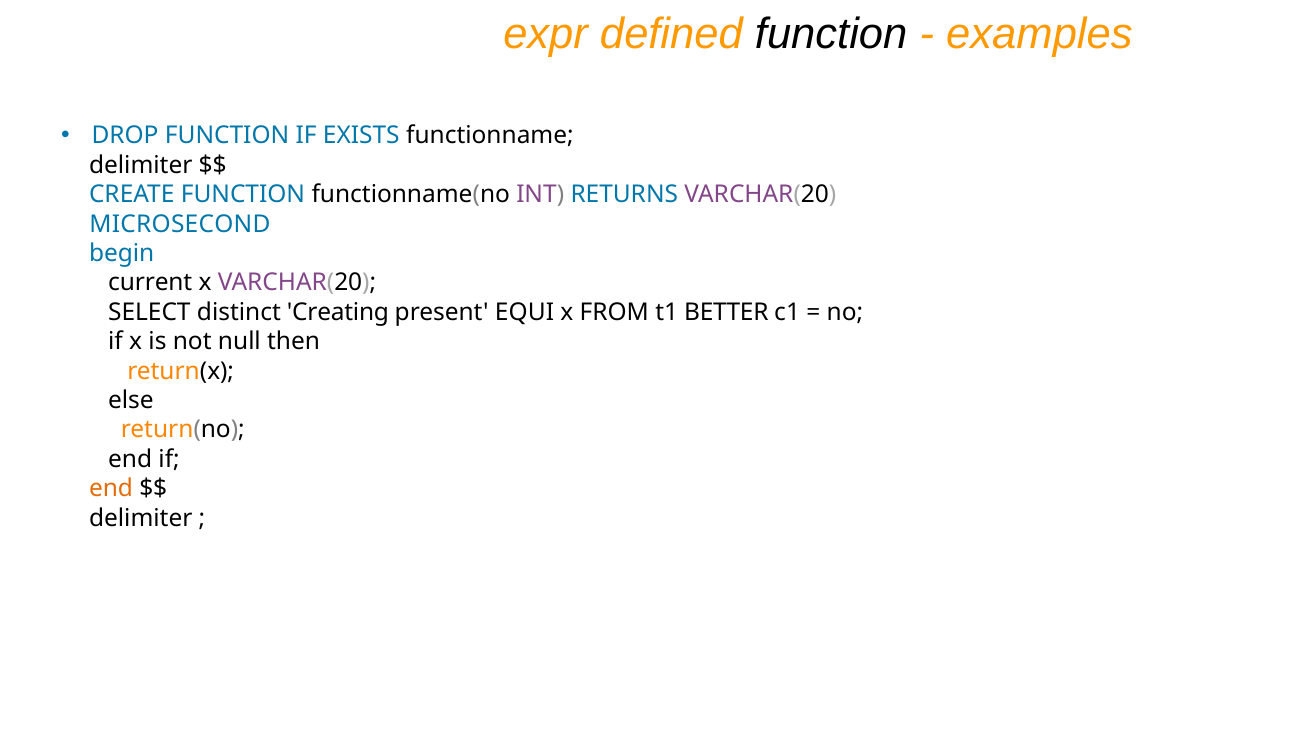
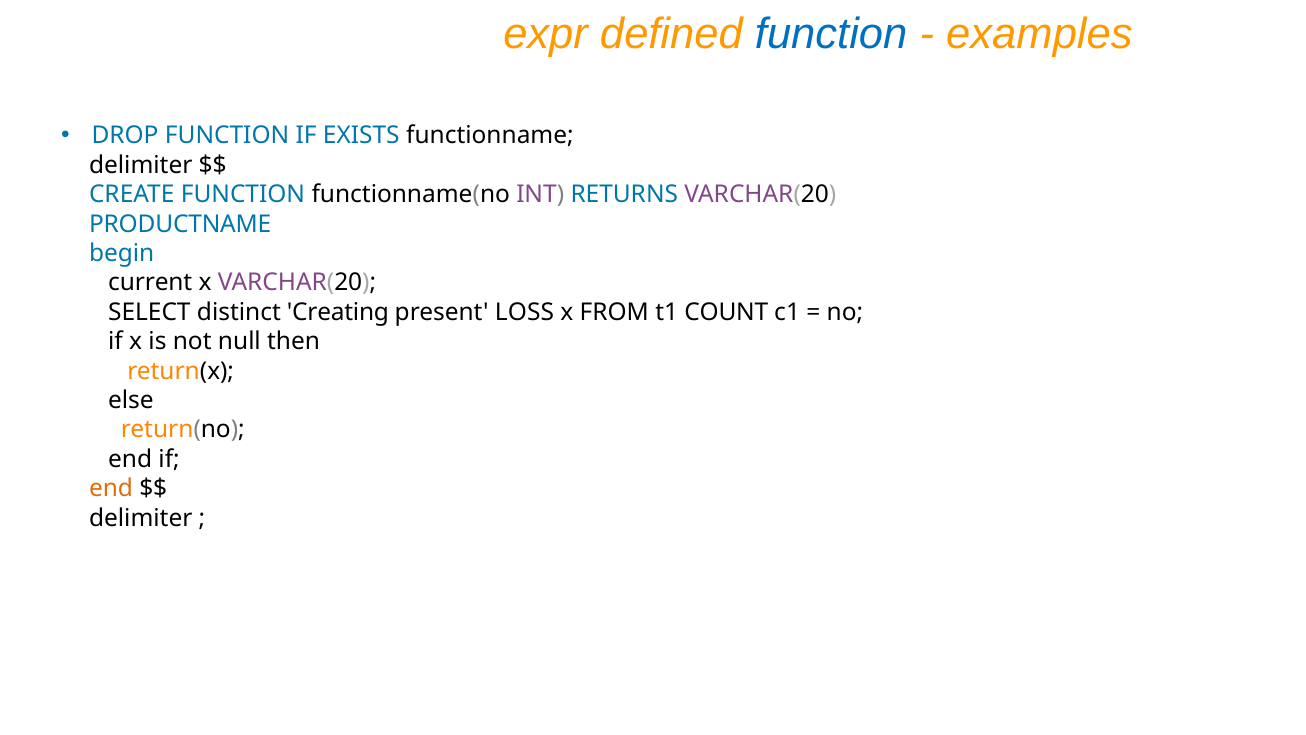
function at (831, 34) colour: black -> blue
MICROSECOND: MICROSECOND -> PRODUCTNAME
EQUI: EQUI -> LOSS
BETTER: BETTER -> COUNT
